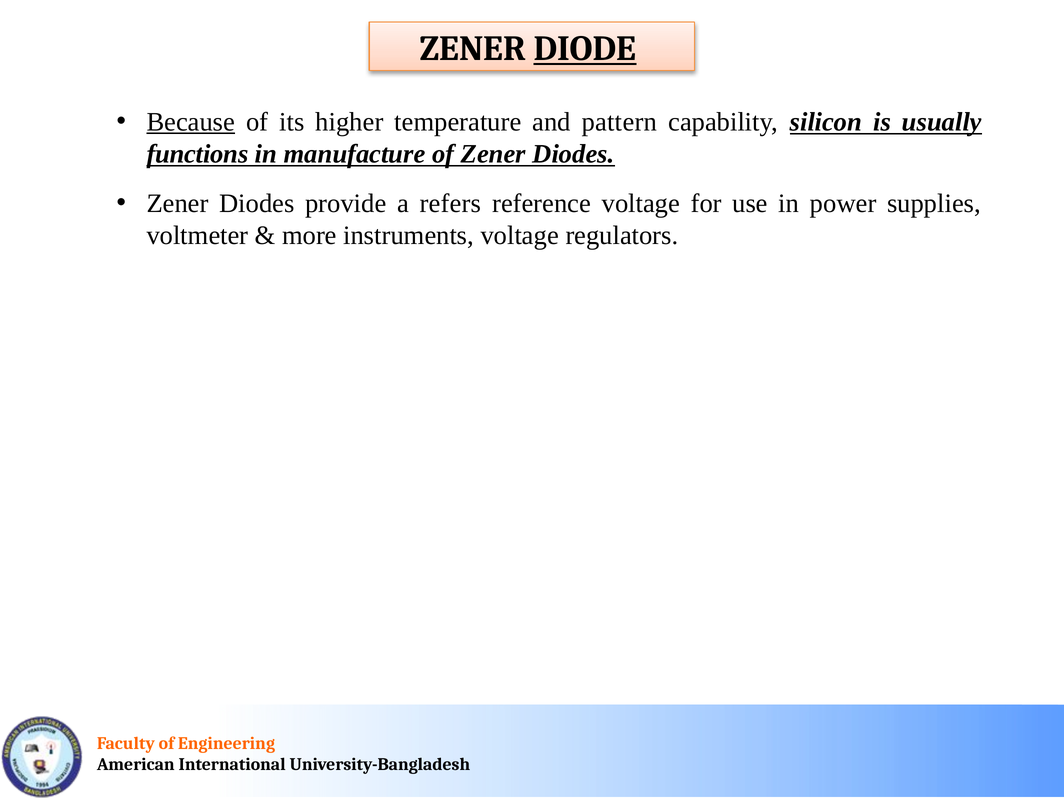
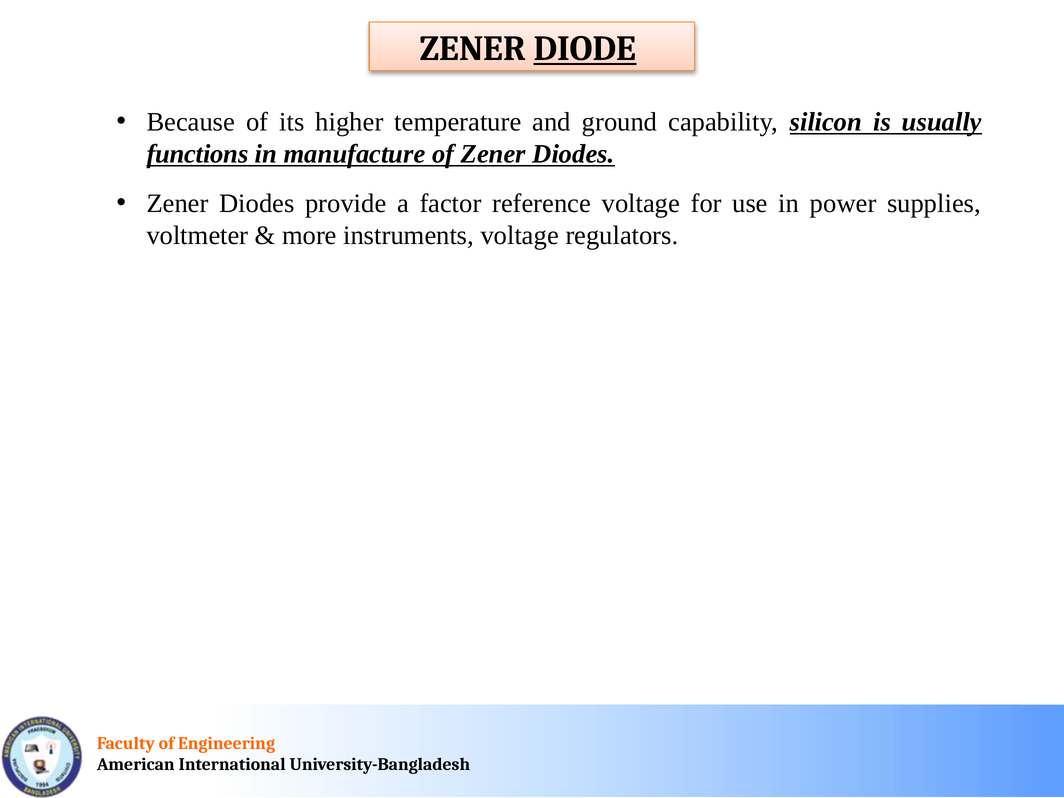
Because underline: present -> none
pattern: pattern -> ground
refers: refers -> factor
